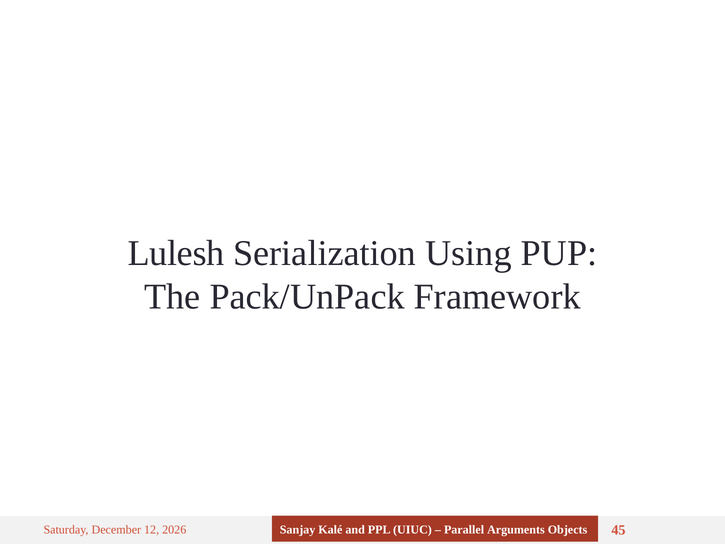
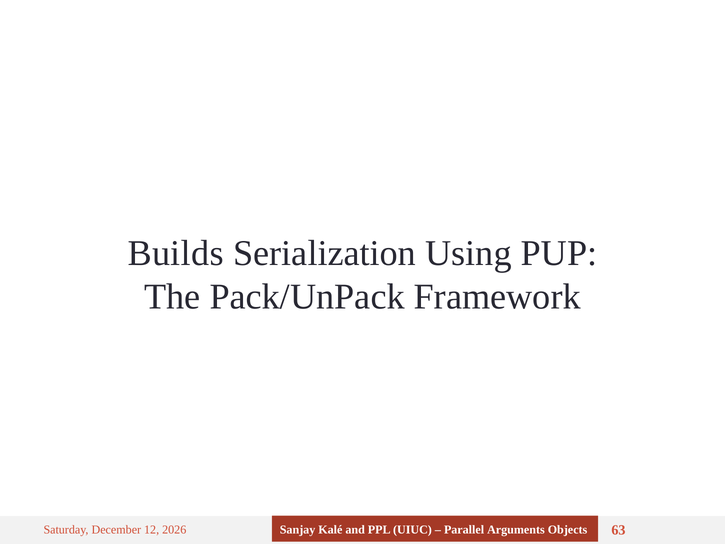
Lulesh: Lulesh -> Builds
45: 45 -> 63
